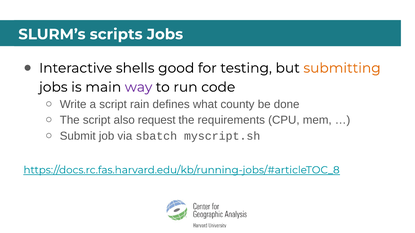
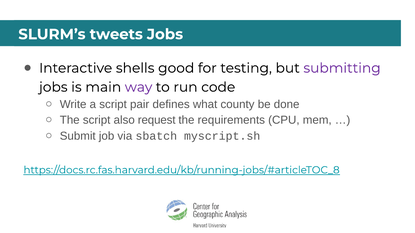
scripts: scripts -> tweets
submitting colour: orange -> purple
rain: rain -> pair
